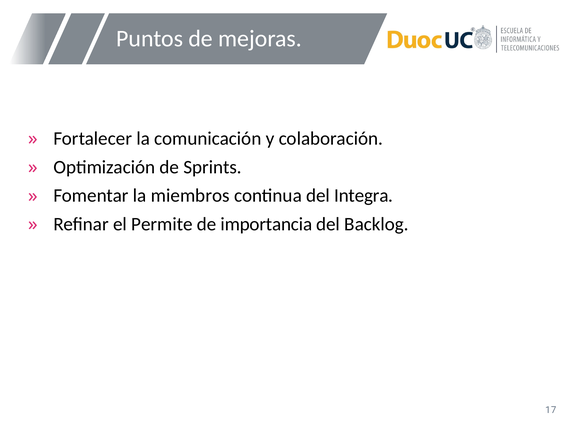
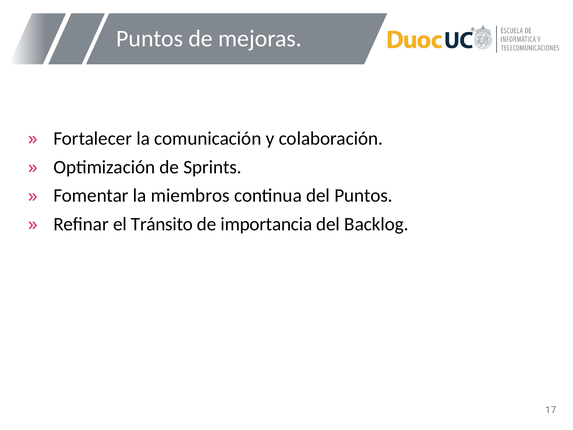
del Integra: Integra -> Puntos
Permite: Permite -> Tránsito
